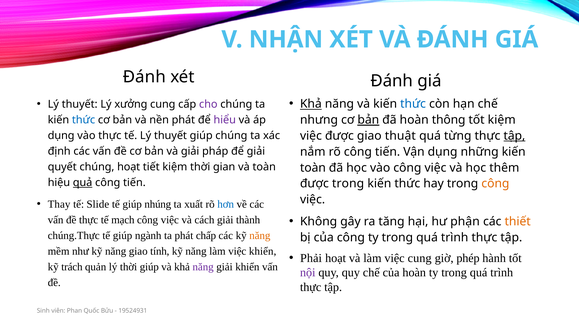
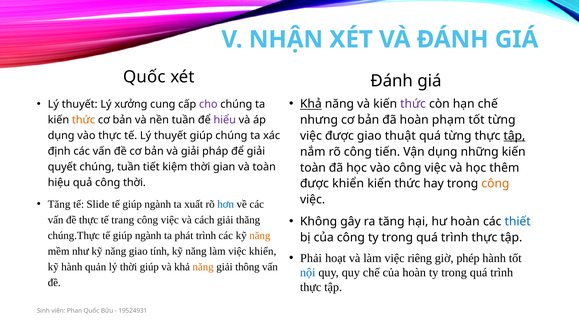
Đánh at (144, 77): Đánh -> Quốc
thức at (413, 104) colour: blue -> purple
bản at (368, 120) underline: present -> none
thông: thông -> phạm
tốt kiệm: kiệm -> từng
thức at (84, 120) colour: blue -> orange
nền phát: phát -> tuần
chúng hoạt: hoạt -> tuần
quả underline: present -> none
tiến at (134, 182): tiến -> thời
được trong: trong -> khiển
Thay at (59, 204): Thay -> Tăng
nhúng at (158, 204): nhúng -> ngành
mạch: mạch -> trang
thành: thành -> thăng
hư phận: phận -> hoàn
thiết colour: orange -> blue
phát chấp: chấp -> trình
việc cung: cung -> riêng
kỹ trách: trách -> hành
năng at (203, 267) colour: purple -> orange
giải khiển: khiển -> thông
nội colour: purple -> blue
